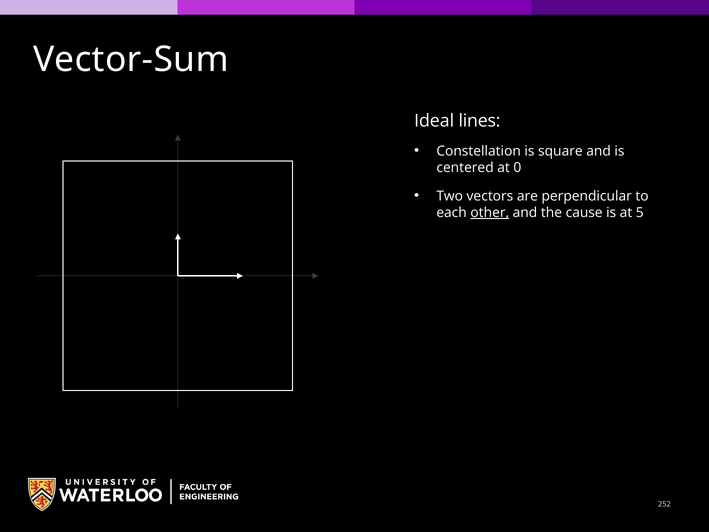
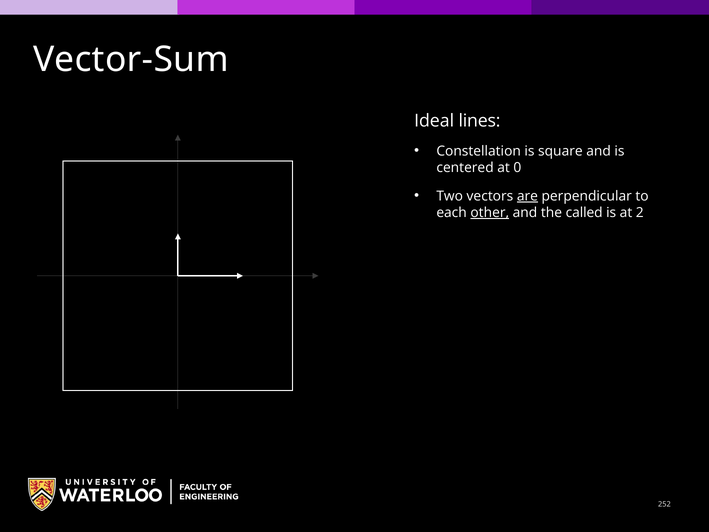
are underline: none -> present
cause: cause -> called
5: 5 -> 2
